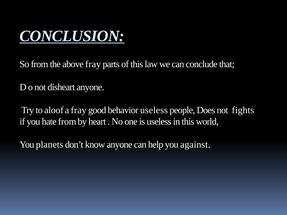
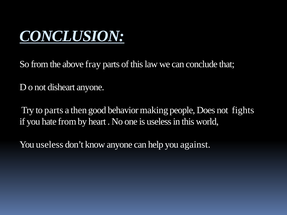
to aloof: aloof -> parts
a fray: fray -> then
behavior useless: useless -> making
You planets: planets -> useless
